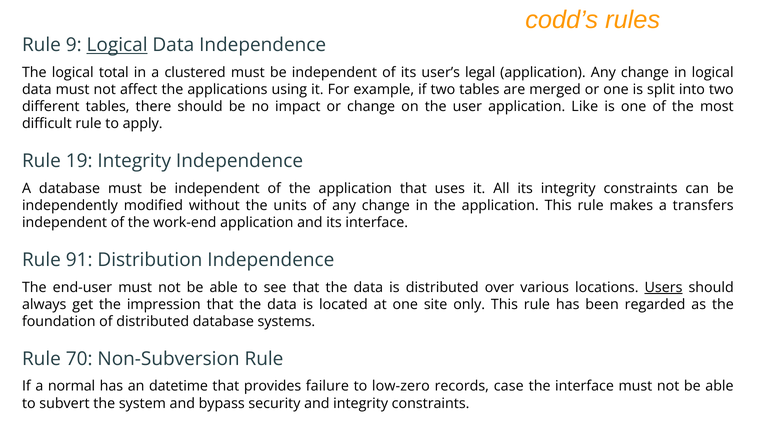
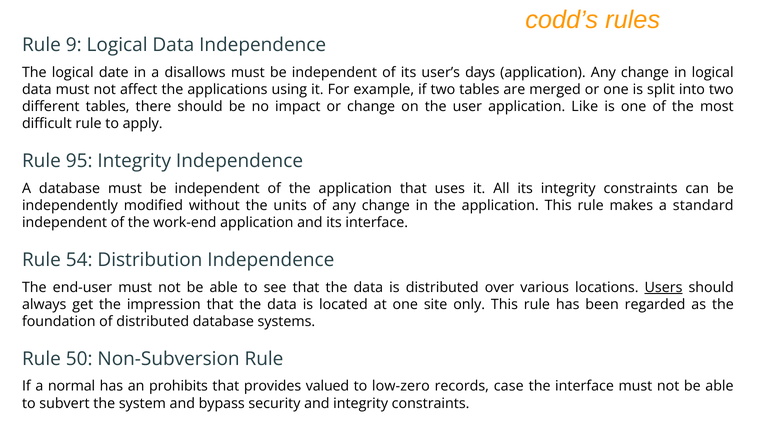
Logical at (117, 45) underline: present -> none
total: total -> date
clustered: clustered -> disallows
legal: legal -> days
19: 19 -> 95
transfers: transfers -> standard
91: 91 -> 54
70: 70 -> 50
datetime: datetime -> prohibits
failure: failure -> valued
